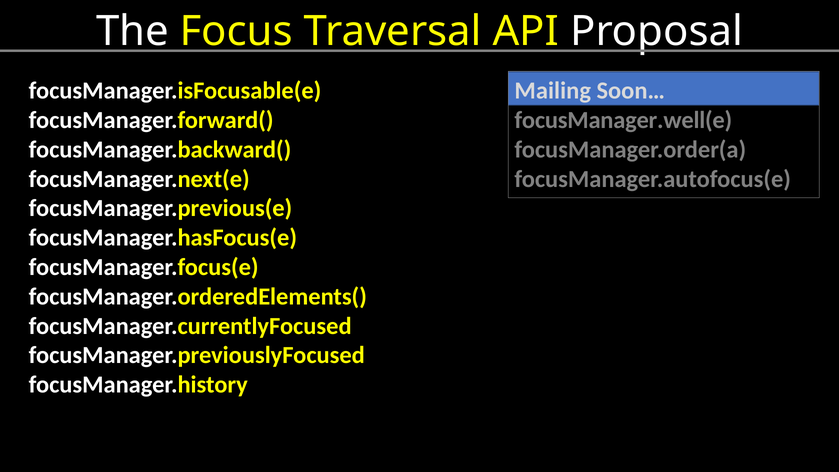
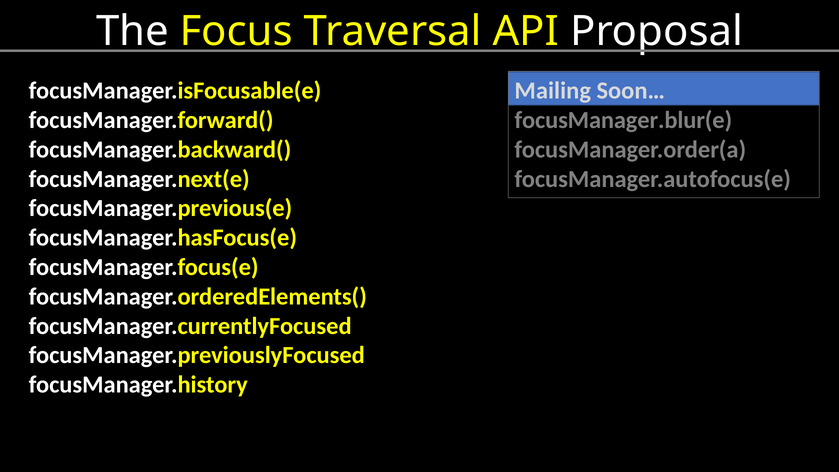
focusManager.well(e: focusManager.well(e -> focusManager.blur(e
